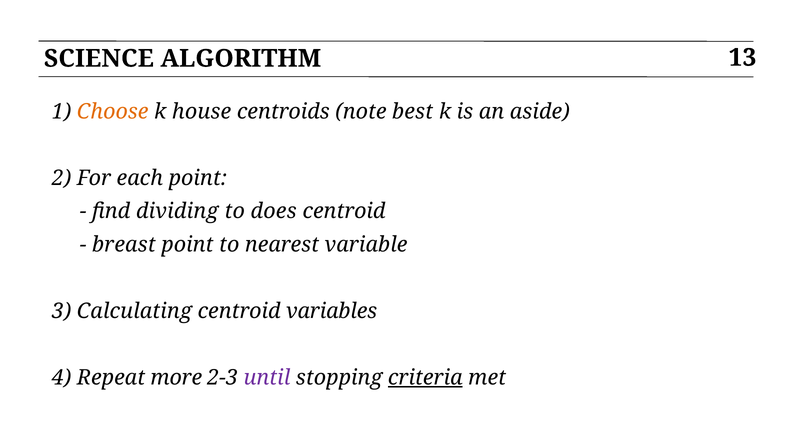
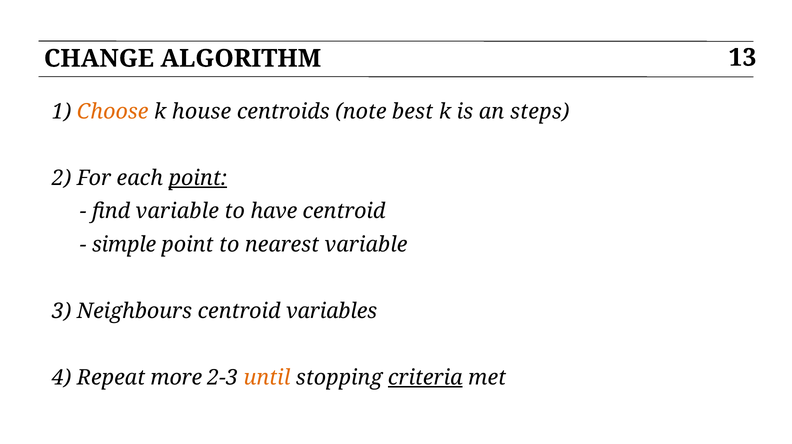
SCIENCE: SCIENCE -> CHANGE
aside: aside -> steps
point at (198, 178) underline: none -> present
find dividing: dividing -> variable
does: does -> have
breast: breast -> simple
Calculating: Calculating -> Neighbours
until colour: purple -> orange
